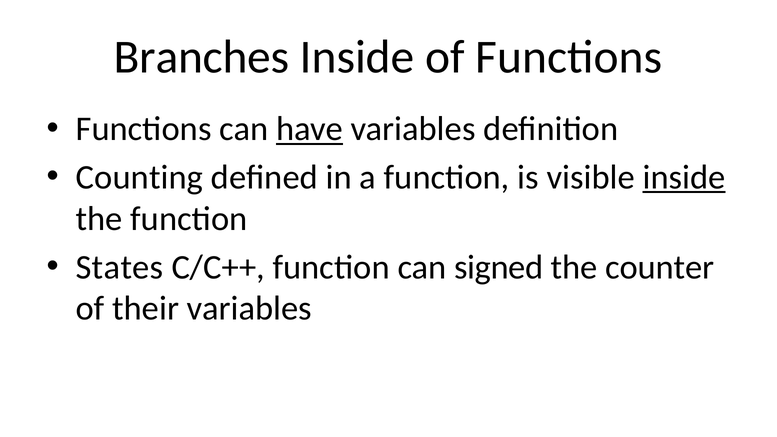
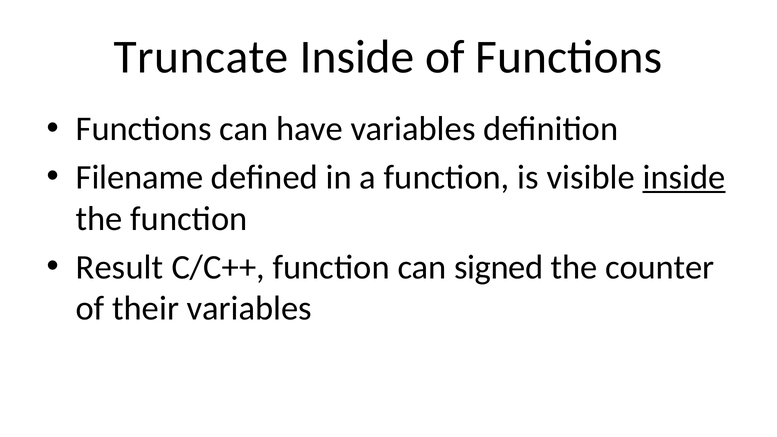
Branches: Branches -> Truncate
have underline: present -> none
Counting: Counting -> Filename
States: States -> Result
